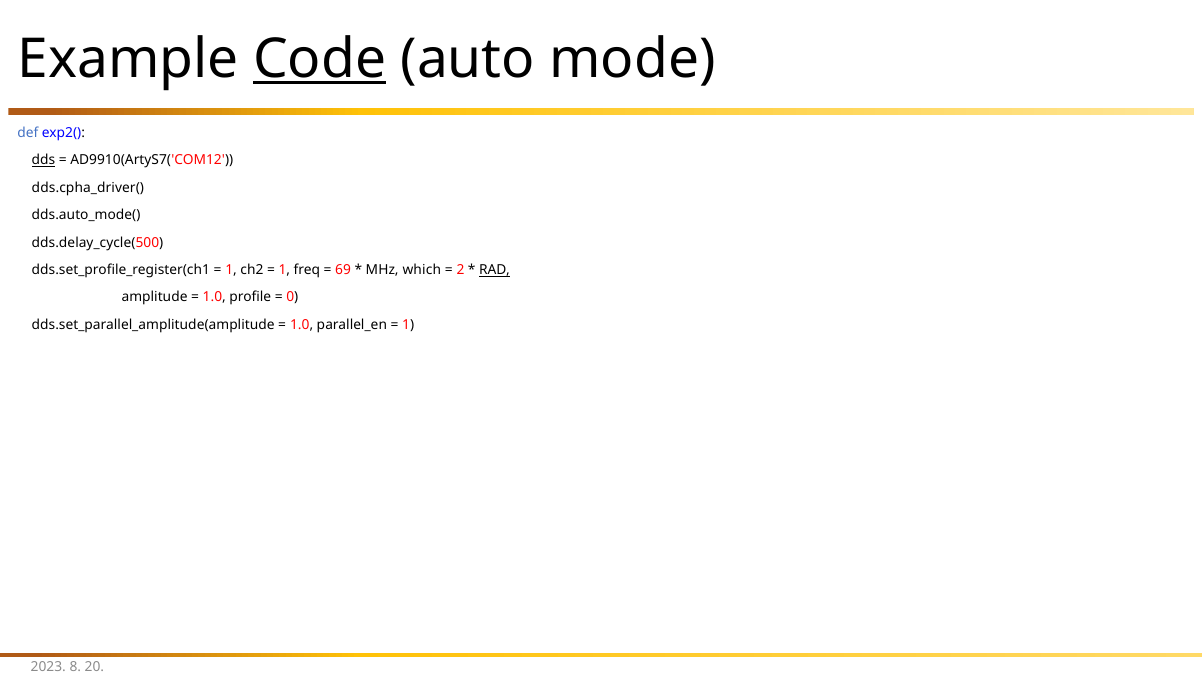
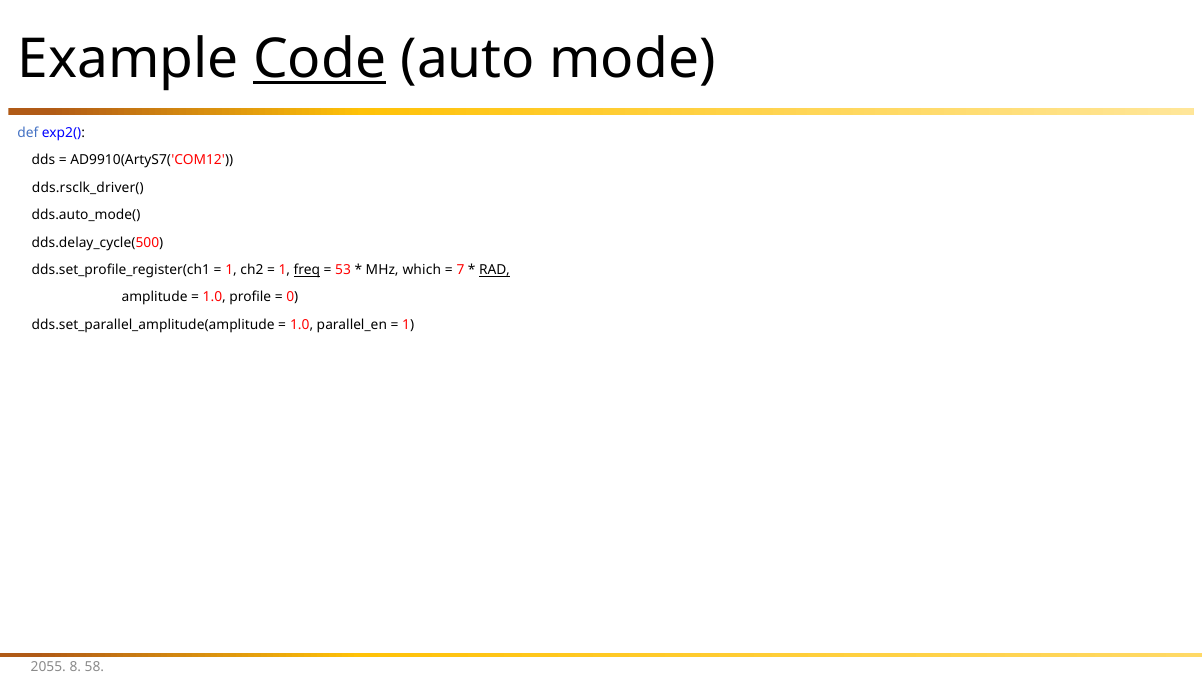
dds underline: present -> none
dds.cpha_driver(: dds.cpha_driver( -> dds.rsclk_driver(
freq underline: none -> present
69: 69 -> 53
2: 2 -> 7
2023: 2023 -> 2055
20: 20 -> 58
